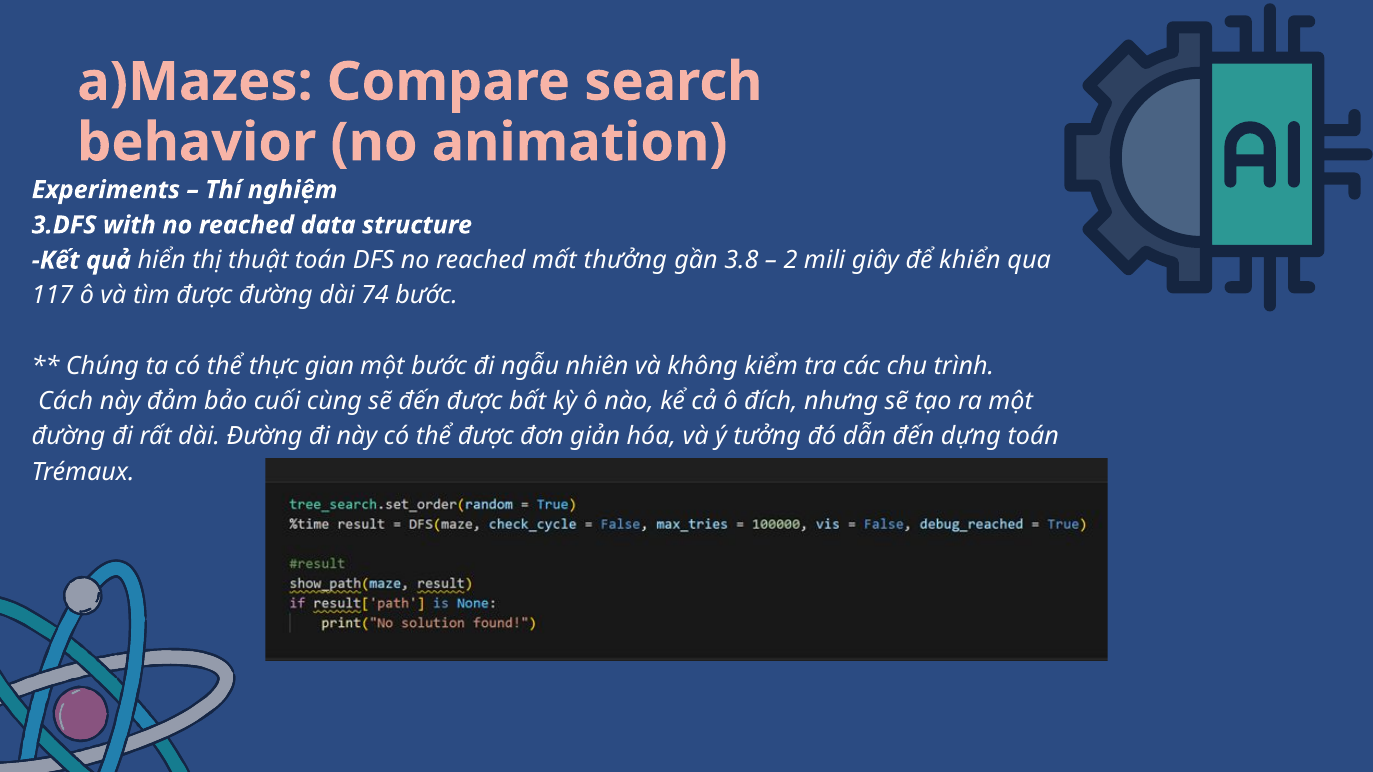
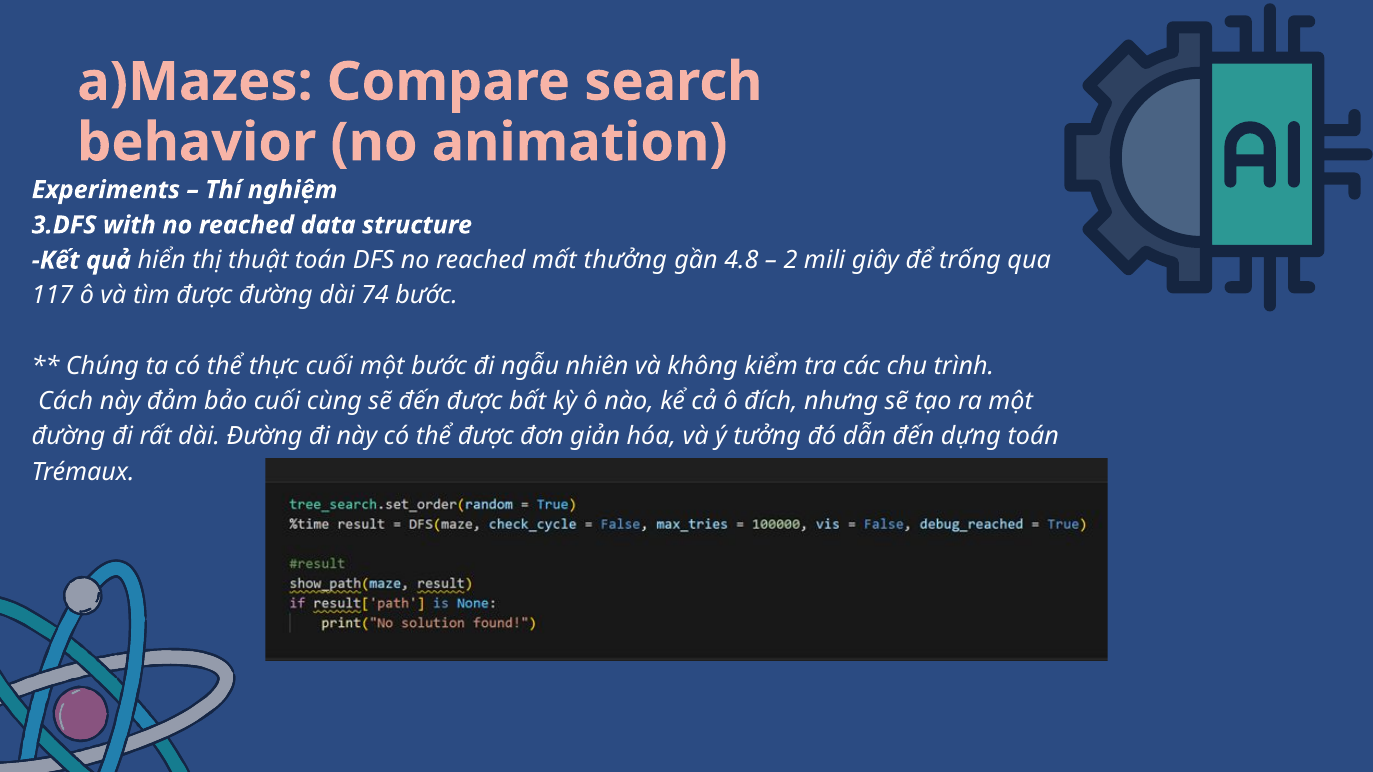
3.8: 3.8 -> 4.8
khiển: khiển -> trống
thực gian: gian -> cuối
